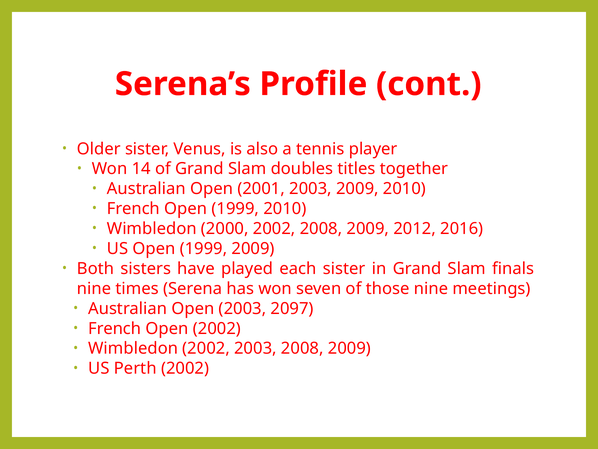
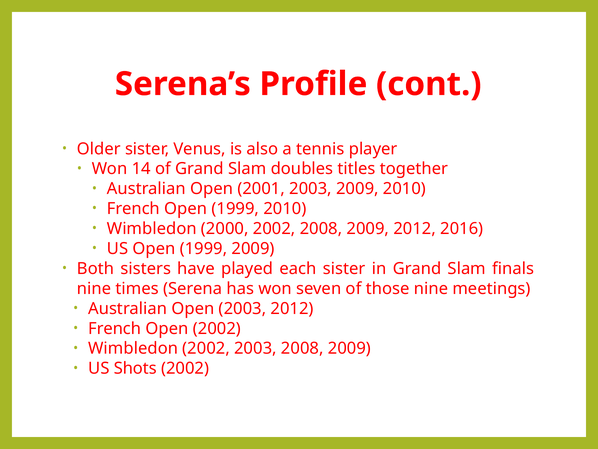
2003 2097: 2097 -> 2012
Perth: Perth -> Shots
